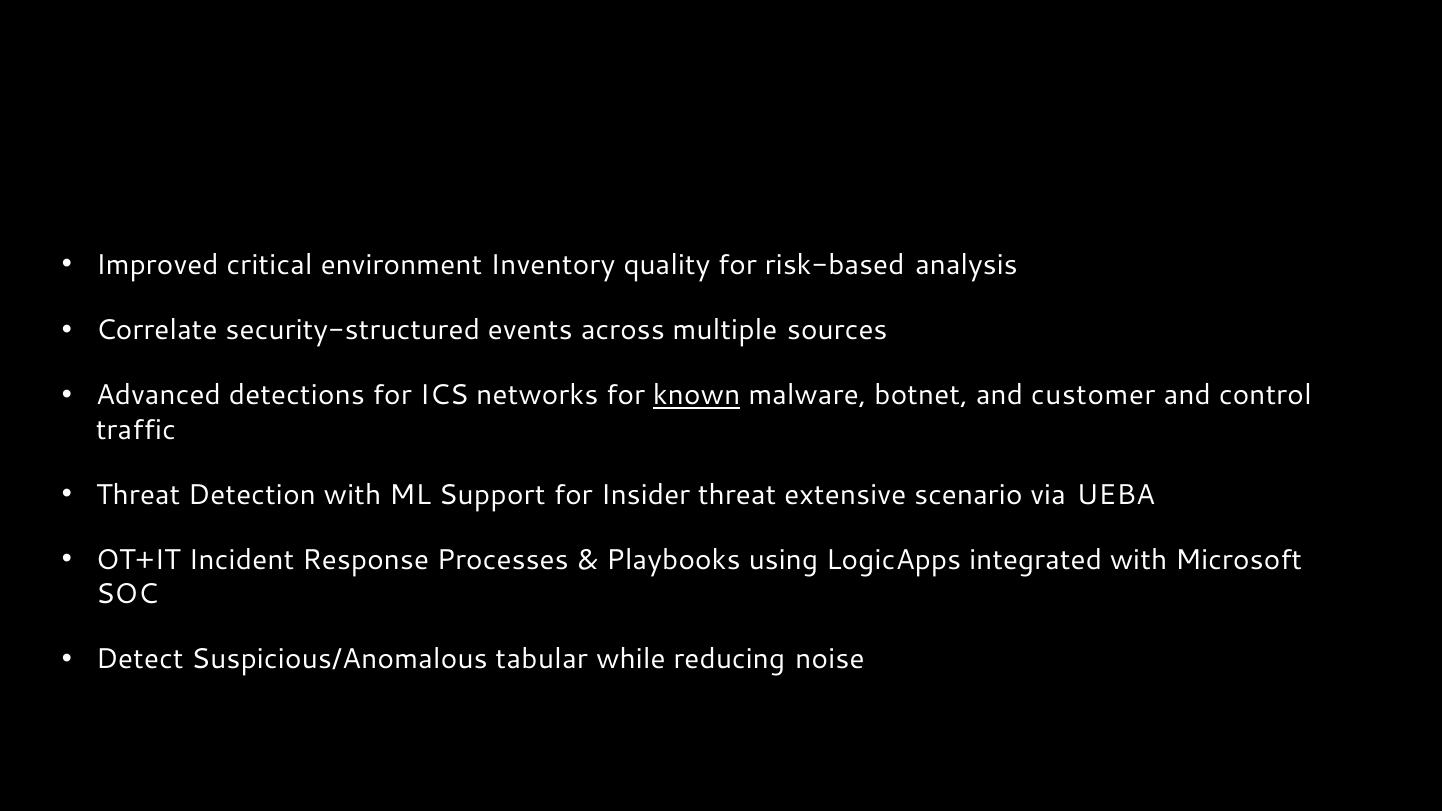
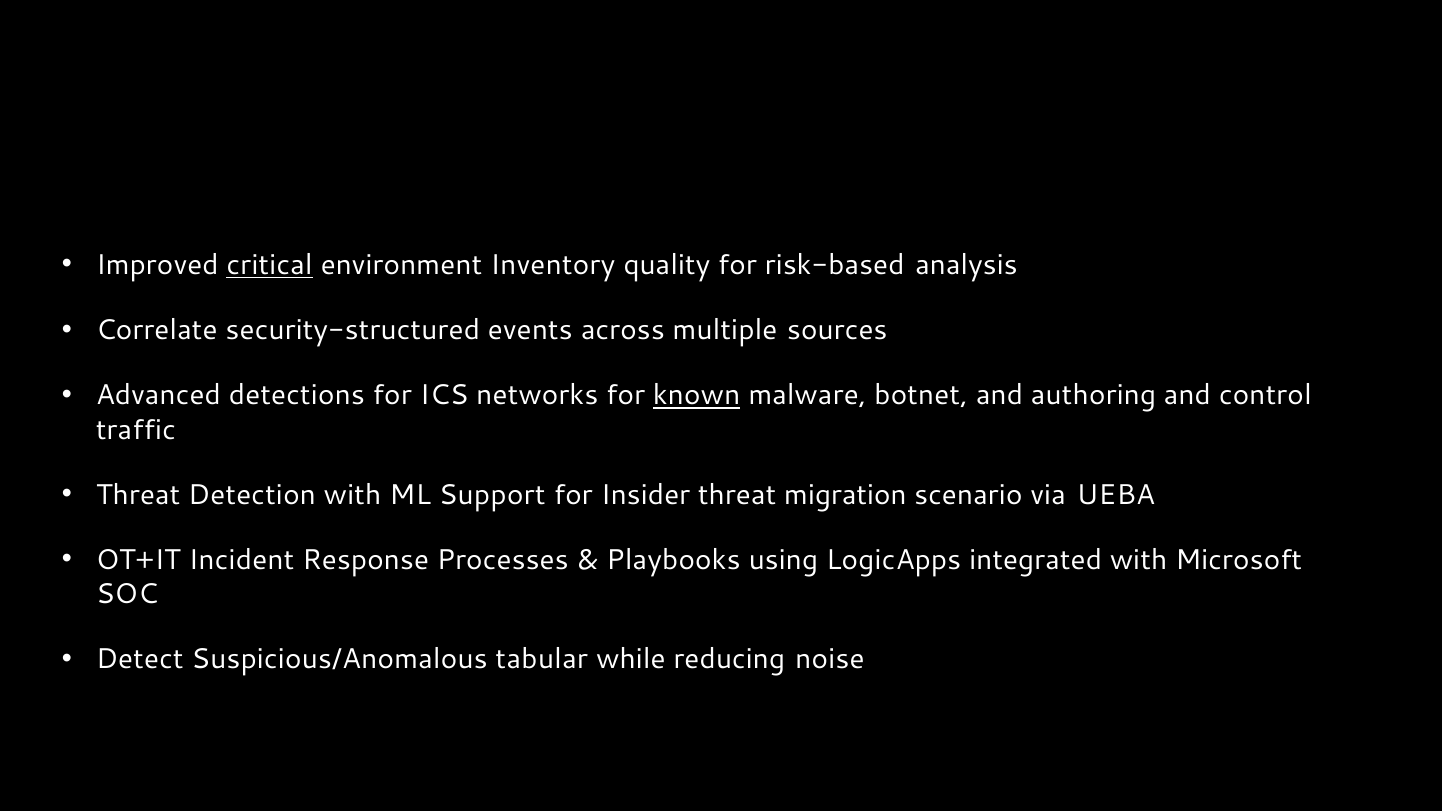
critical underline: none -> present
customer: customer -> authoring
extensive: extensive -> migration
